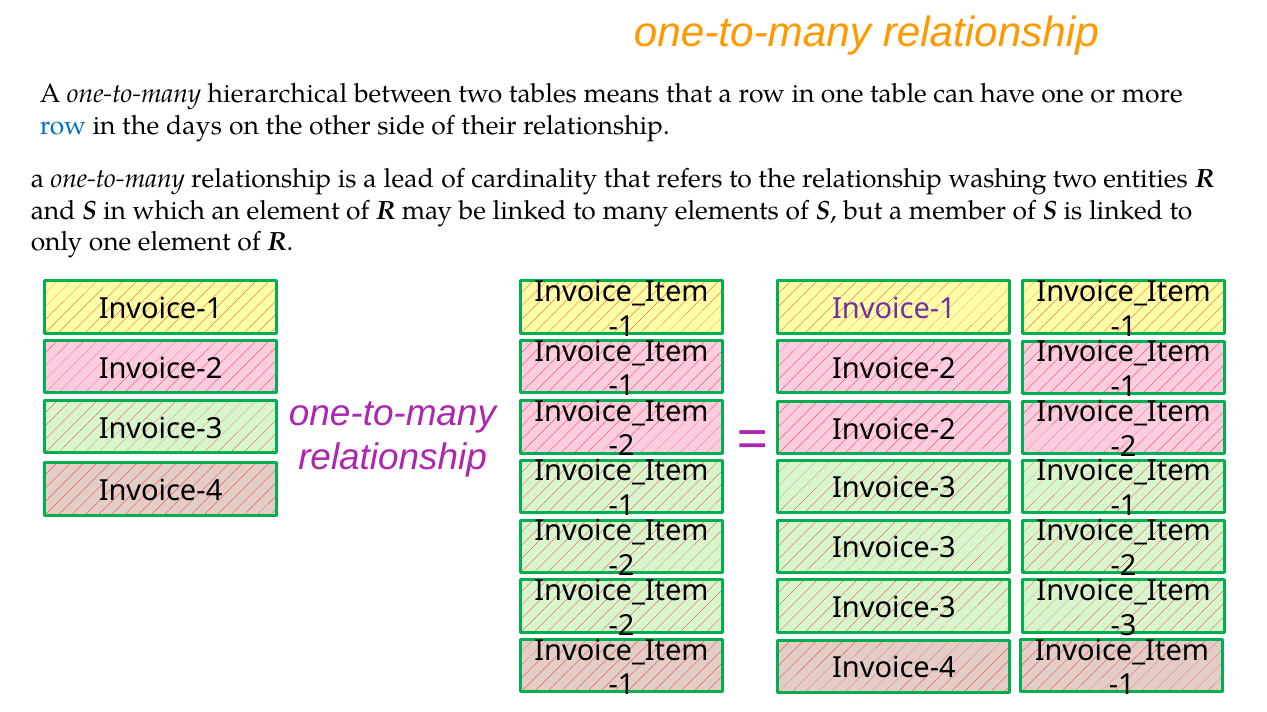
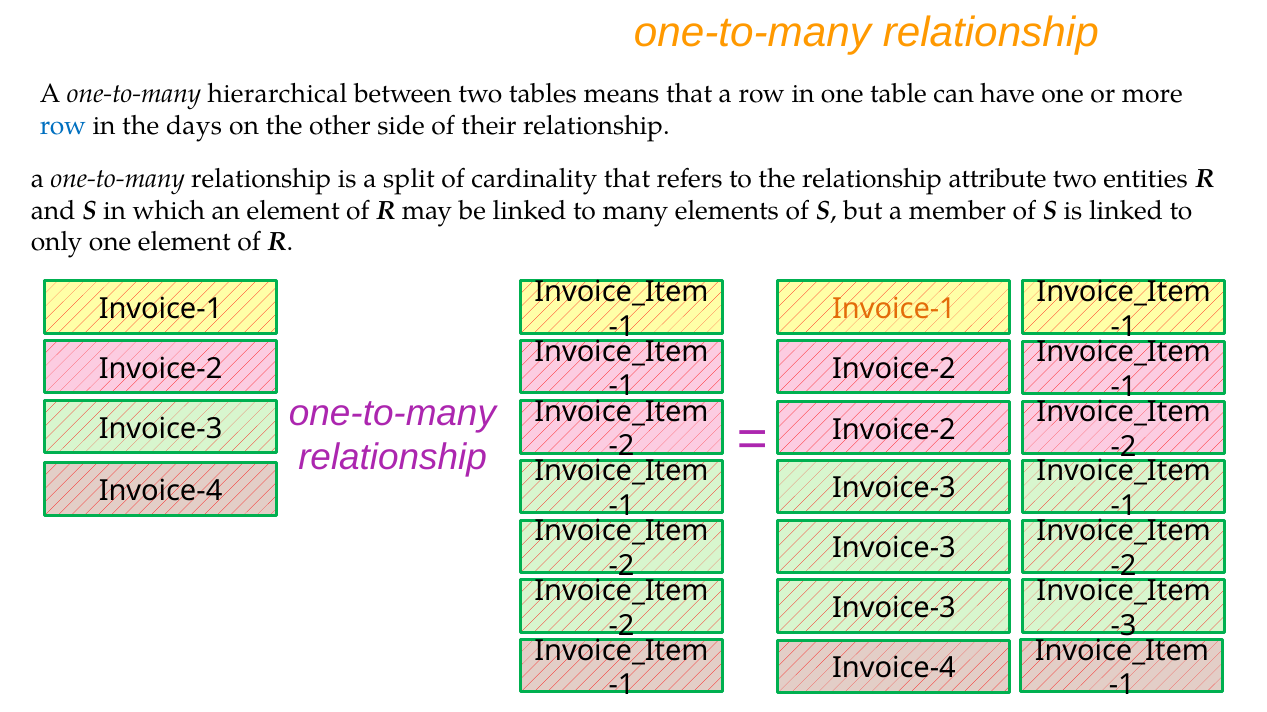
lead: lead -> split
washing: washing -> attribute
Invoice-1 at (894, 309) colour: purple -> orange
